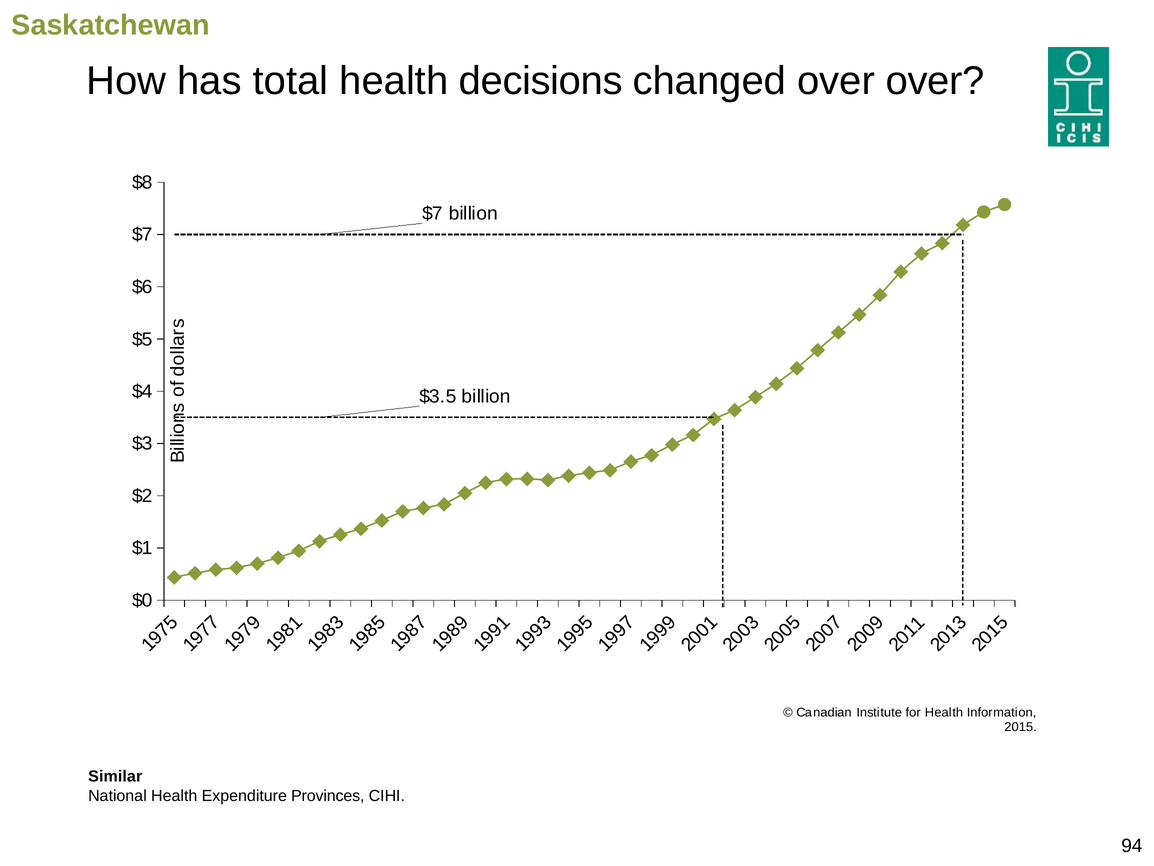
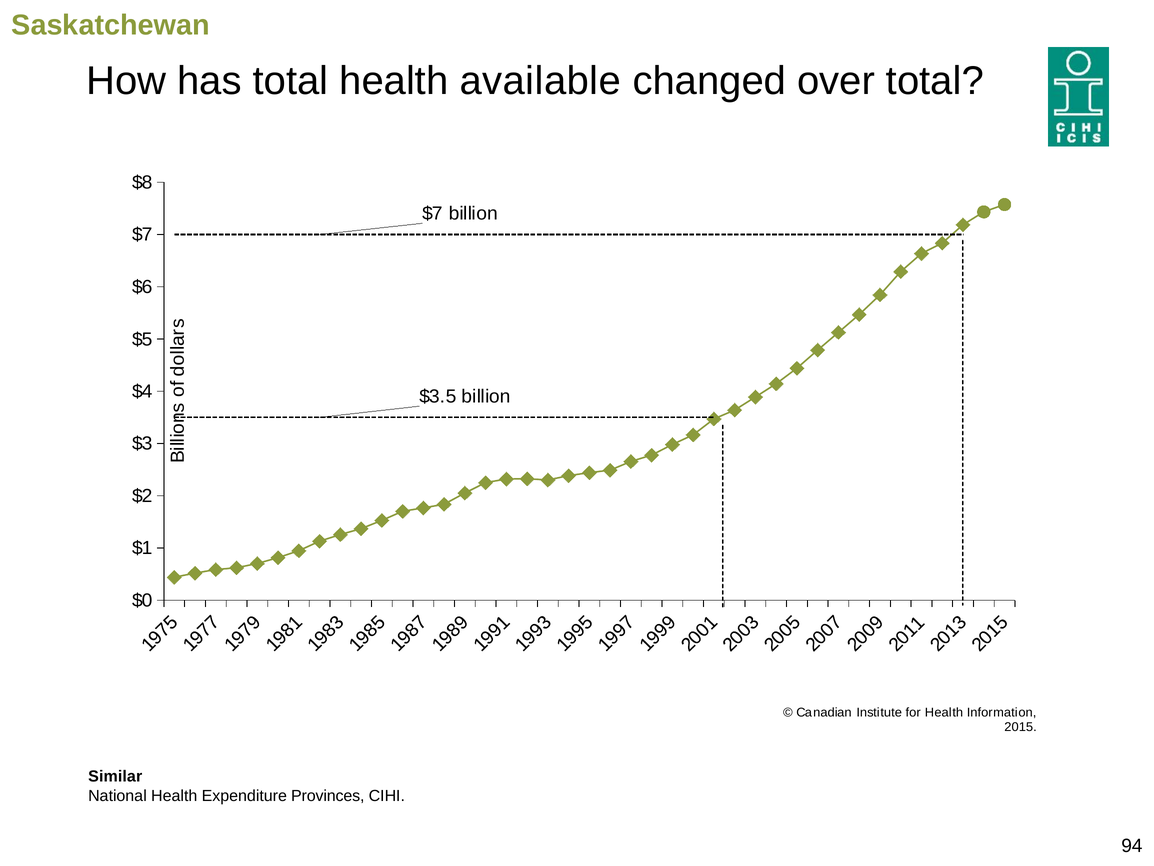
decisions: decisions -> available
over over: over -> total
